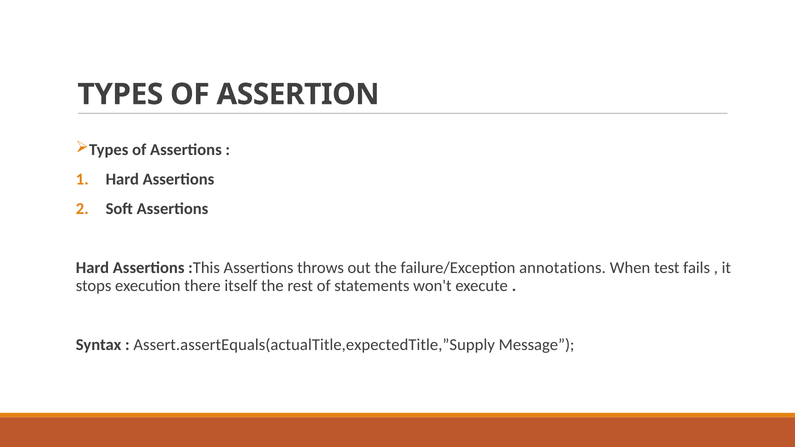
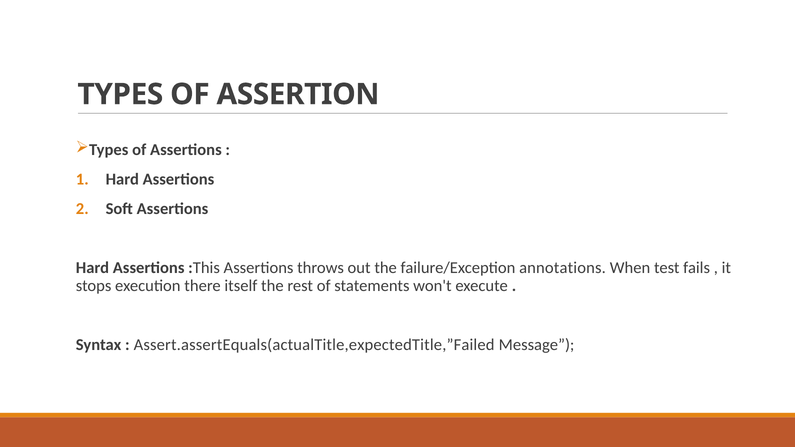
Assert.assertEquals(actualTitle,expectedTitle,”Supply: Assert.assertEquals(actualTitle,expectedTitle,”Supply -> Assert.assertEquals(actualTitle,expectedTitle,”Failed
